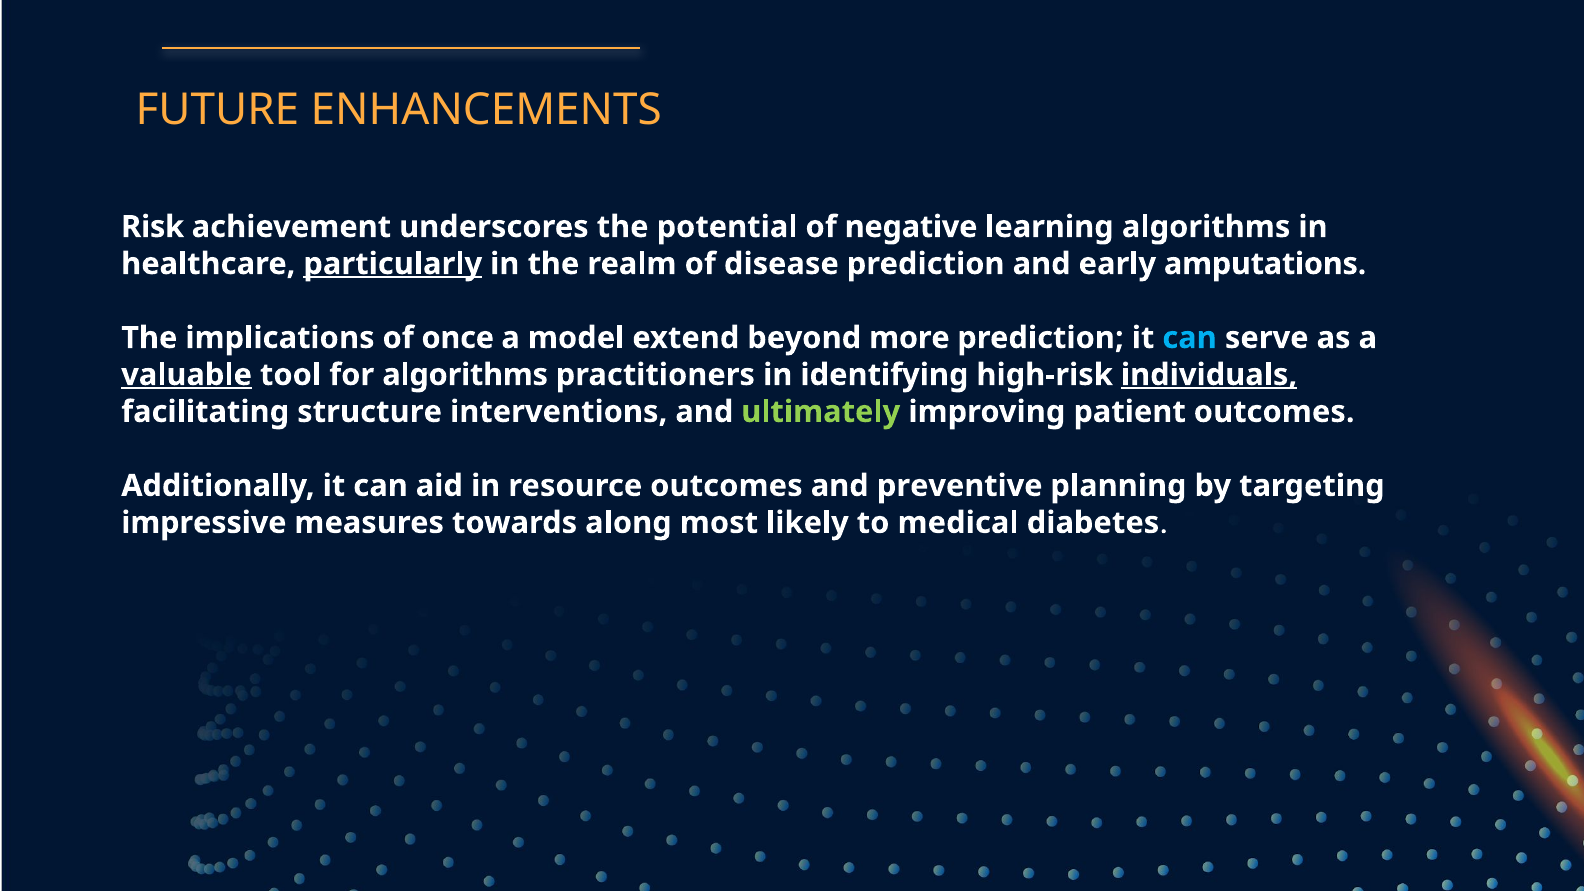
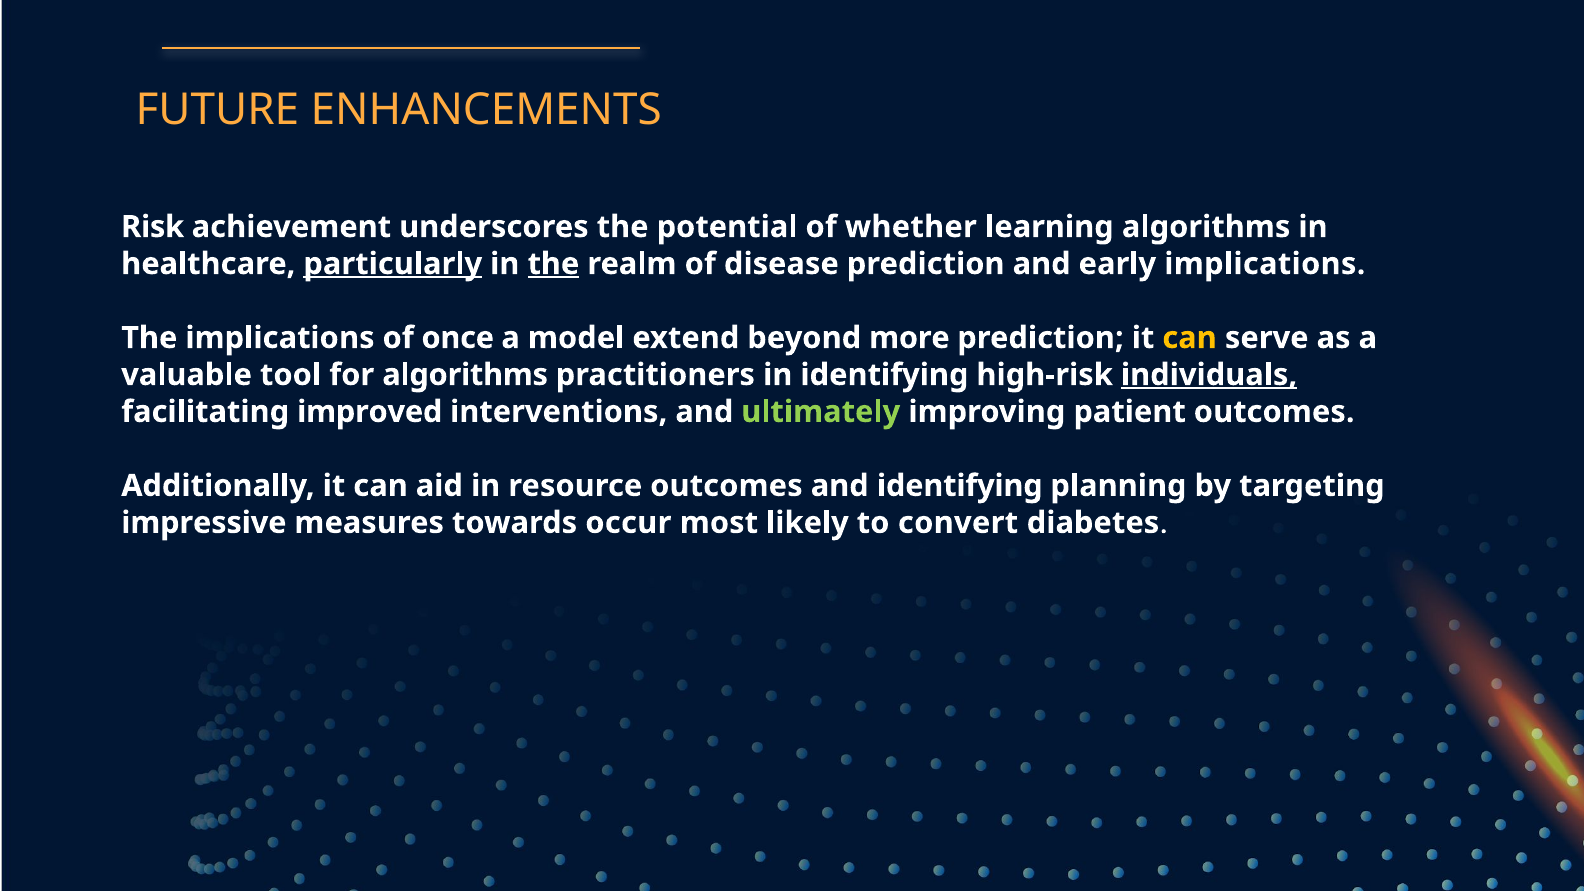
negative: negative -> whether
the at (553, 264) underline: none -> present
early amputations: amputations -> implications
can at (1190, 338) colour: light blue -> yellow
valuable underline: present -> none
structure: structure -> improved
and preventive: preventive -> identifying
along: along -> occur
medical: medical -> convert
